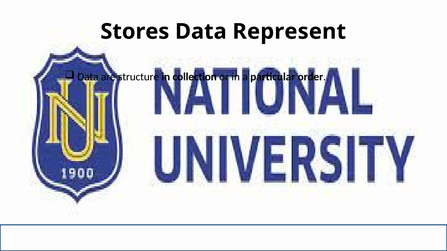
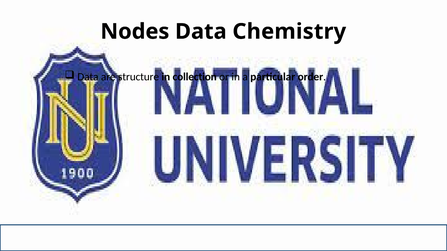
Stores: Stores -> Nodes
Represent: Represent -> Chemistry
